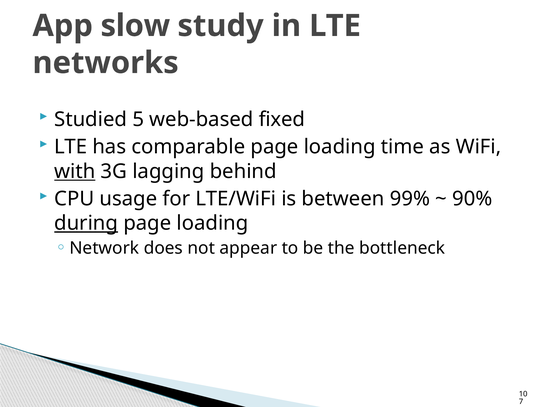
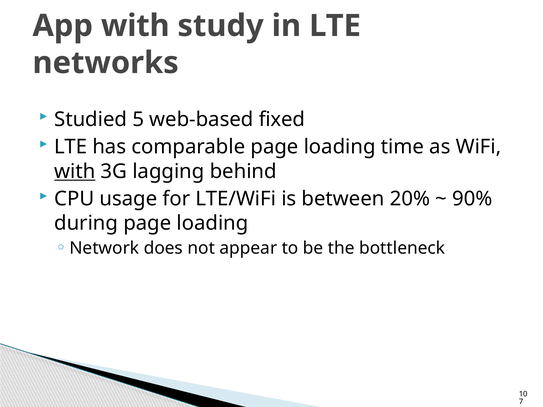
App slow: slow -> with
99%: 99% -> 20%
during underline: present -> none
